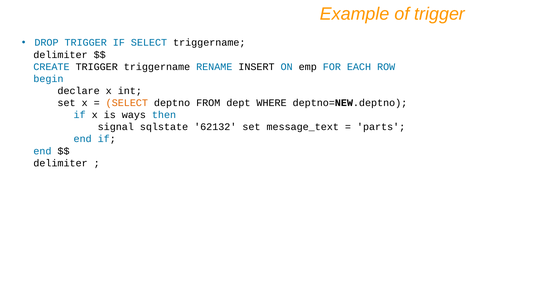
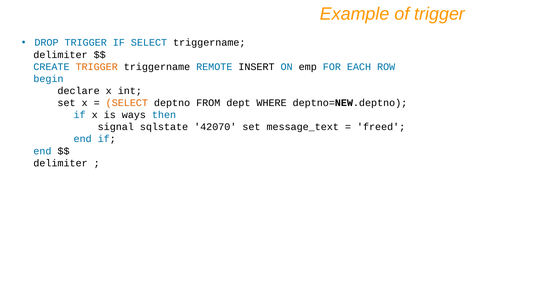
TRIGGER at (97, 67) colour: black -> orange
RENAME: RENAME -> REMOTE
62132: 62132 -> 42070
parts: parts -> freed
